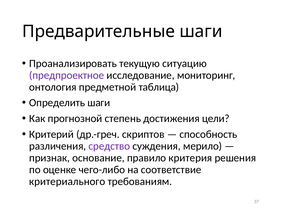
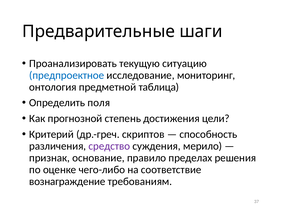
предпроектное colour: purple -> blue
Определить шаги: шаги -> поля
критерия: критерия -> пределах
критериального: критериального -> вознаграждение
